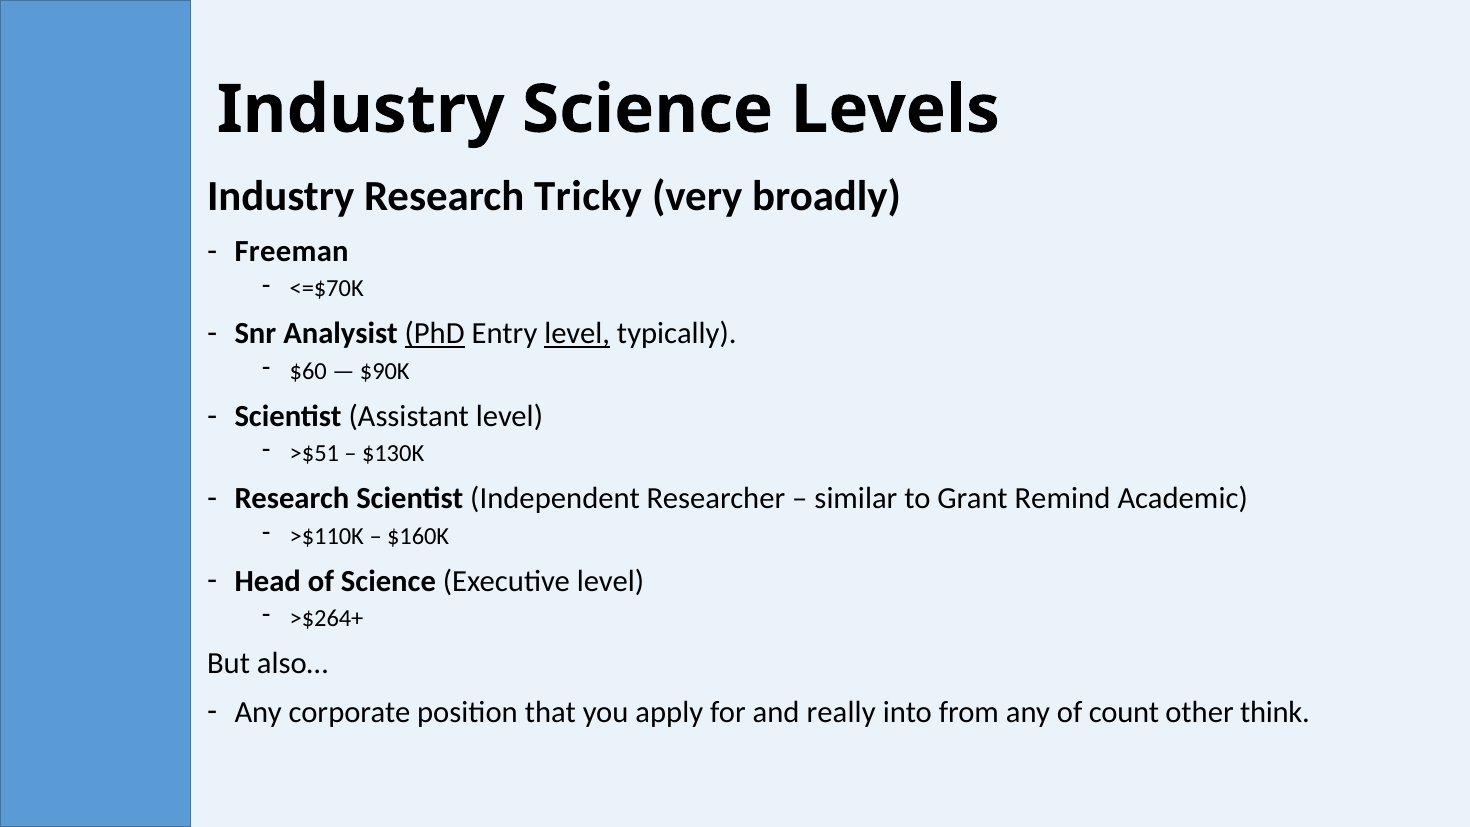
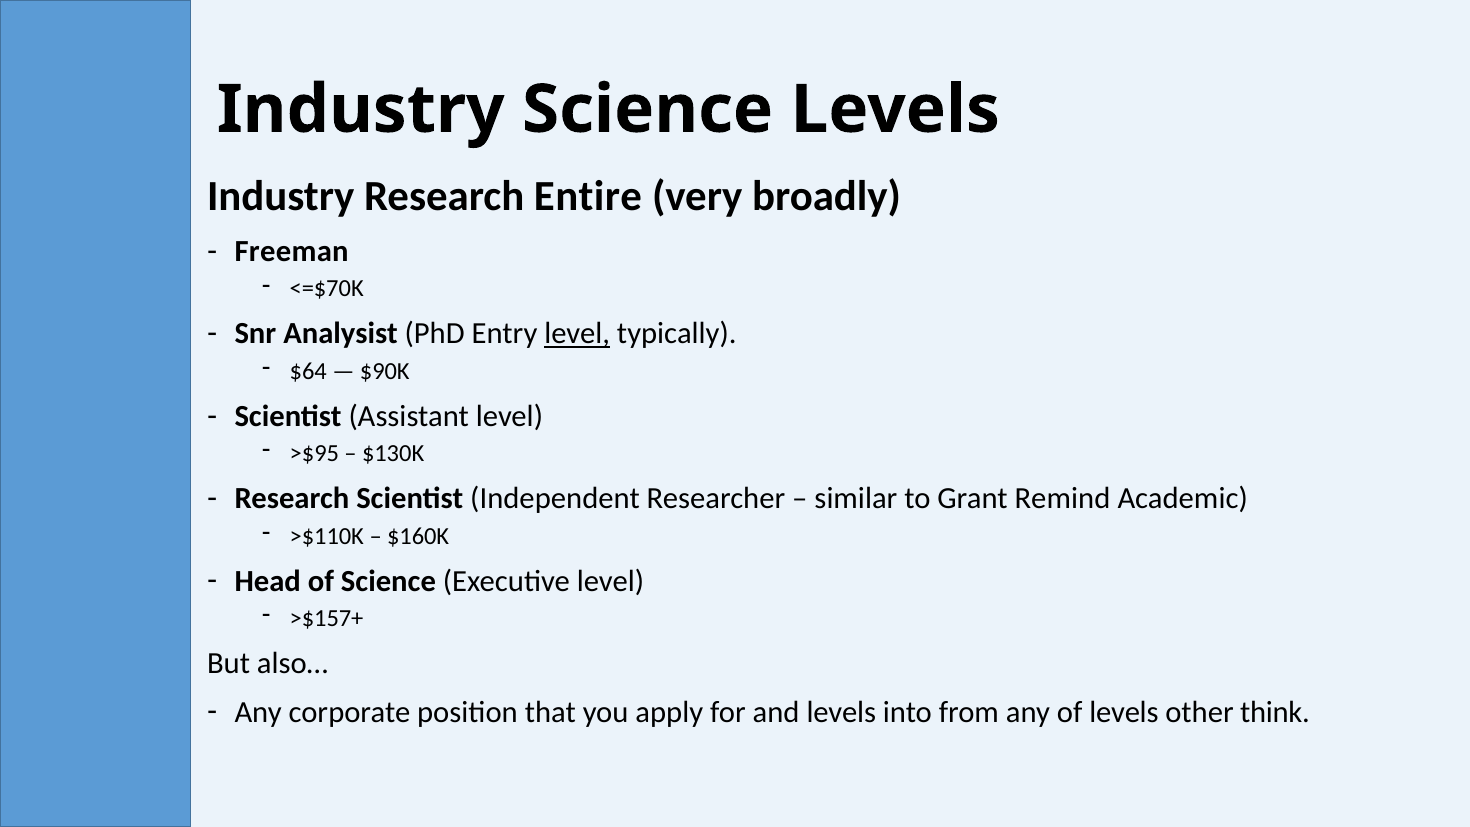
Tricky: Tricky -> Entire
PhD underline: present -> none
$60: $60 -> $64
>$51: >$51 -> >$95
>$264+: >$264+ -> >$157+
and really: really -> levels
of count: count -> levels
